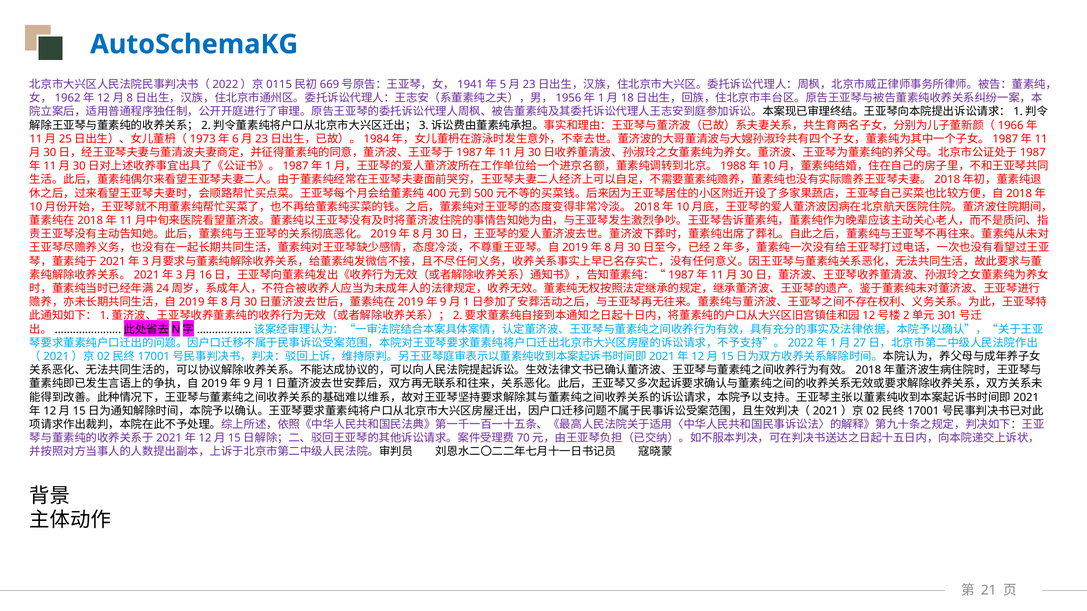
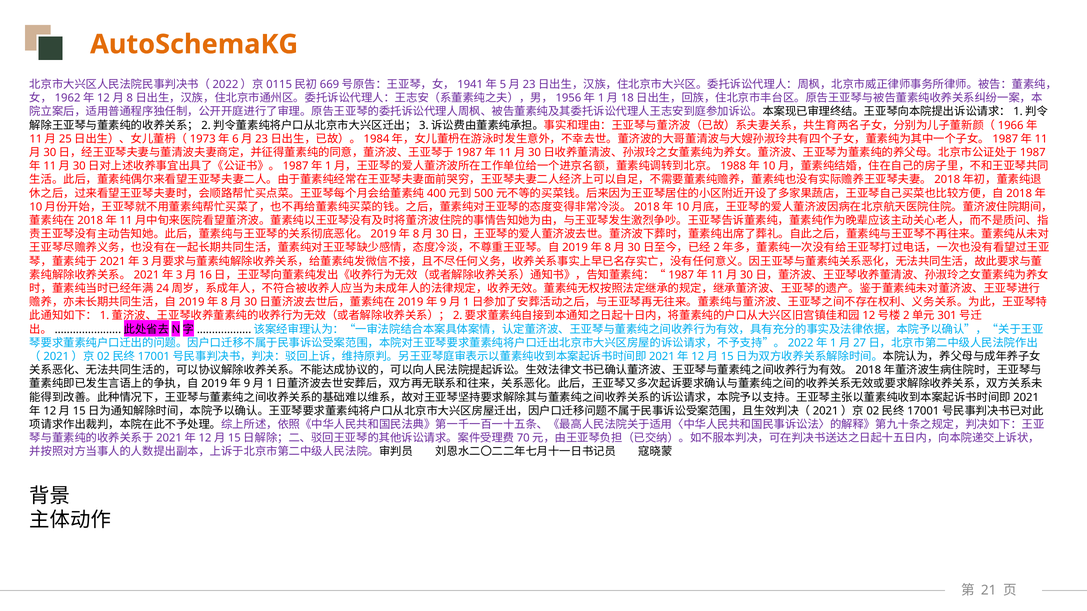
AutoSchemaKG colour: blue -> orange
